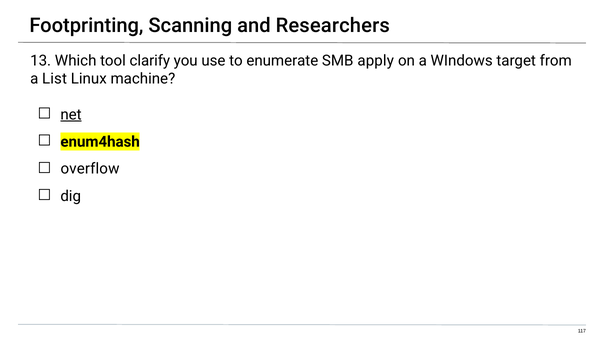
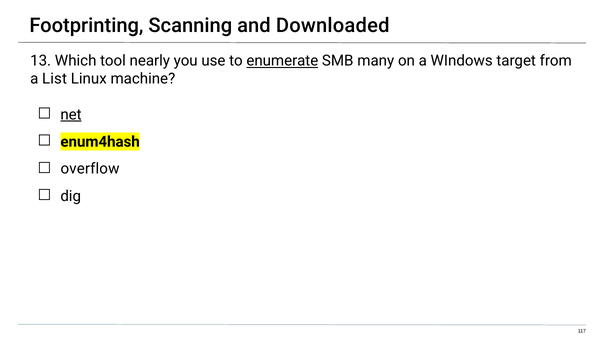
Researchers: Researchers -> Downloaded
clarify: clarify -> nearly
enumerate underline: none -> present
apply: apply -> many
